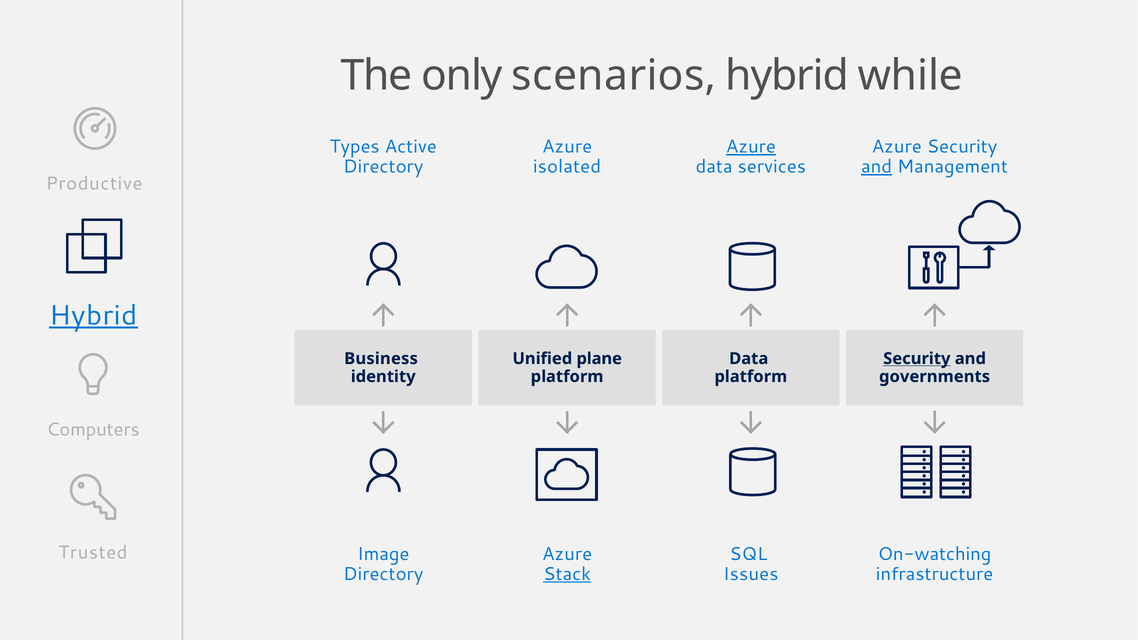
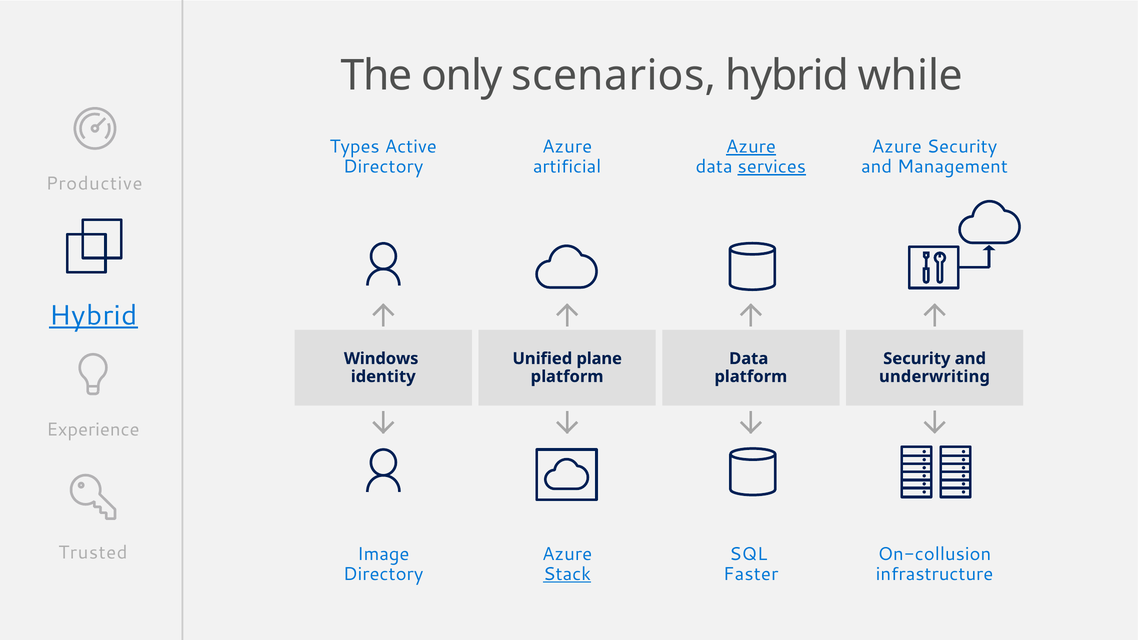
isolated: isolated -> artificial
services underline: none -> present
and at (877, 167) underline: present -> none
Business: Business -> Windows
Security at (917, 359) underline: present -> none
governments: governments -> underwriting
Computers: Computers -> Experience
On-watching: On-watching -> On-collusion
Issues: Issues -> Faster
